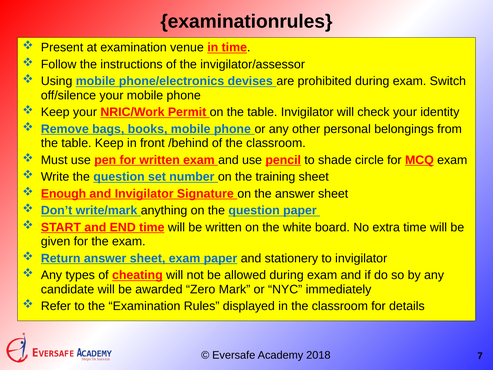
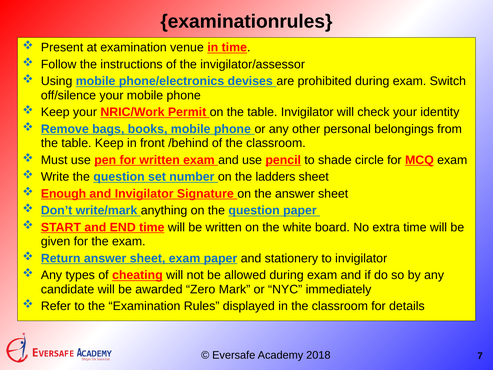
training: training -> ladders
